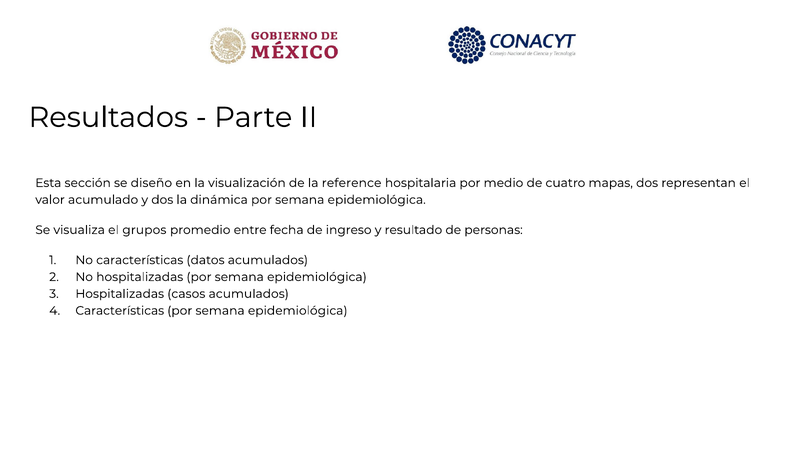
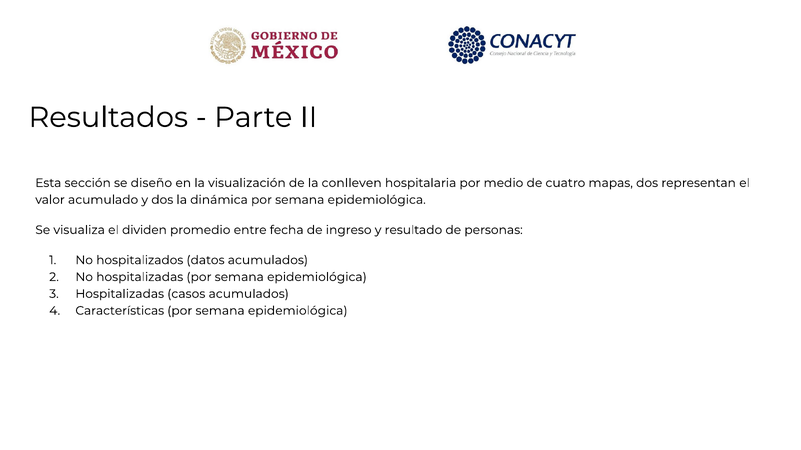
reference: reference -> conlleven
grupos: grupos -> dividen
No características: características -> hospitalizados
